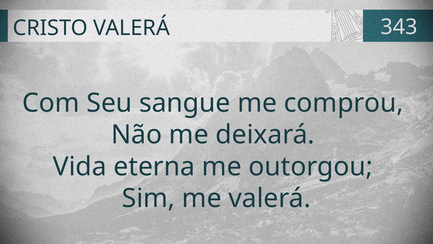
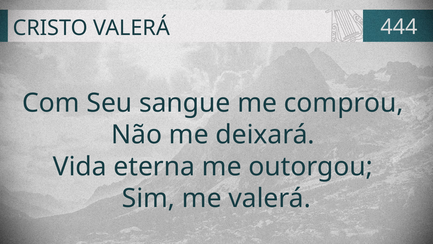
343: 343 -> 444
